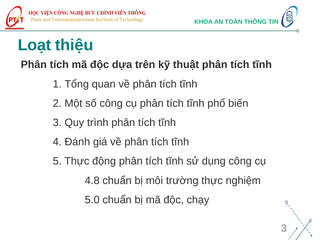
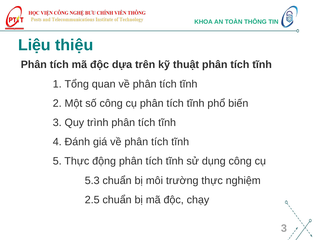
Loạt: Loạt -> Liệu
4.8: 4.8 -> 5.3
5.0: 5.0 -> 2.5
